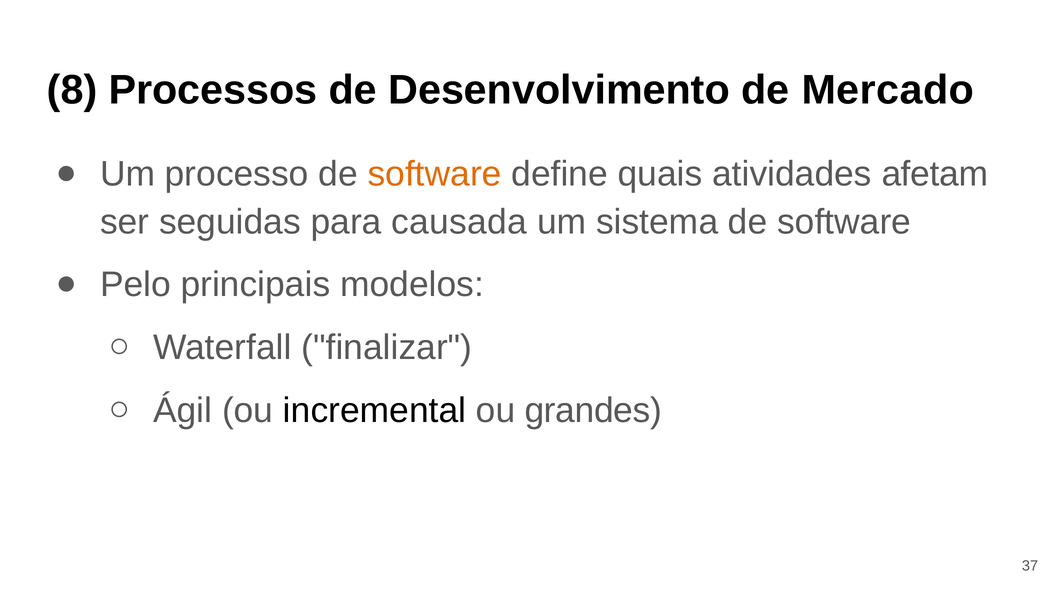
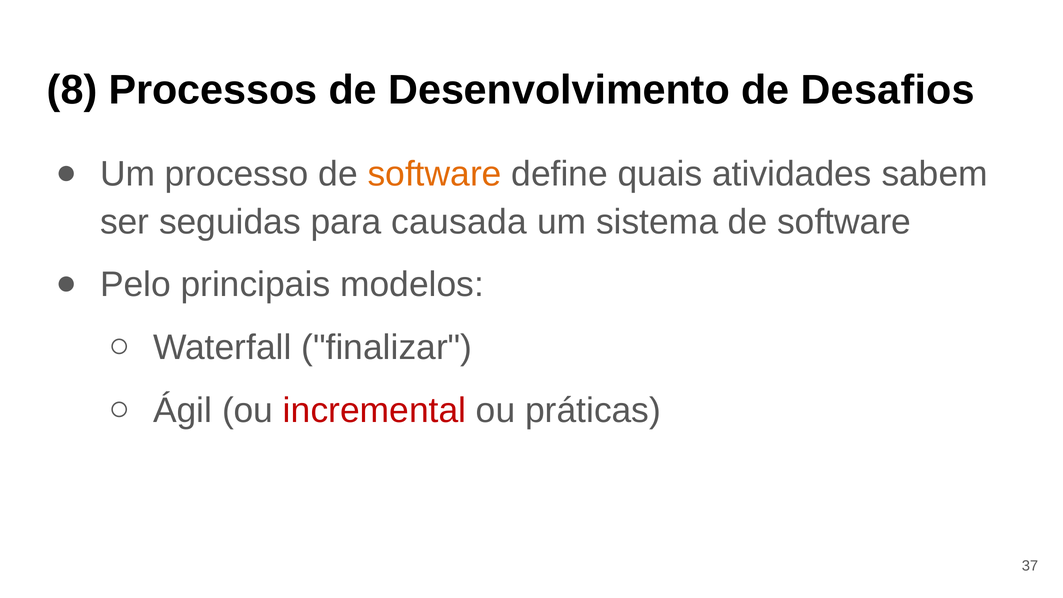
Mercado: Mercado -> Desafios
afetam: afetam -> sabem
incremental colour: black -> red
grandes: grandes -> práticas
